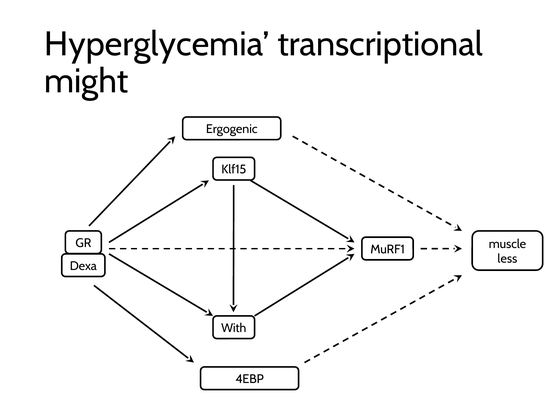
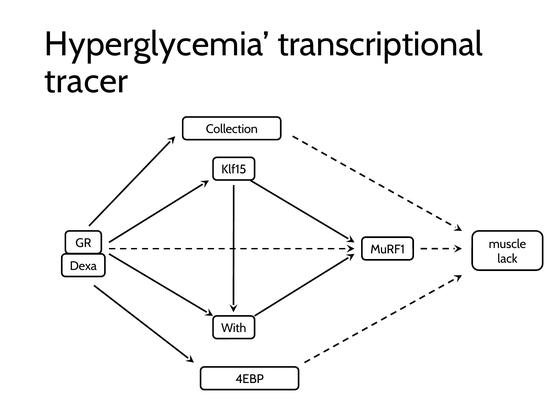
might: might -> tracer
Ergogenic: Ergogenic -> Collection
less: less -> lack
